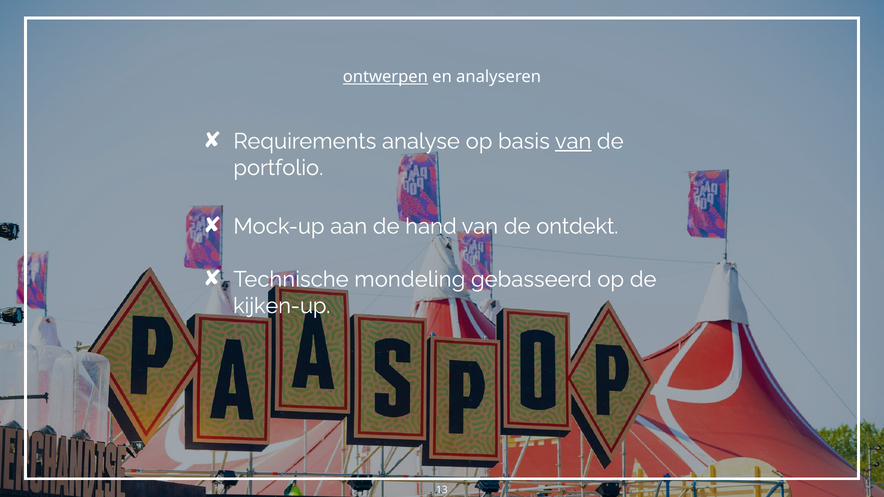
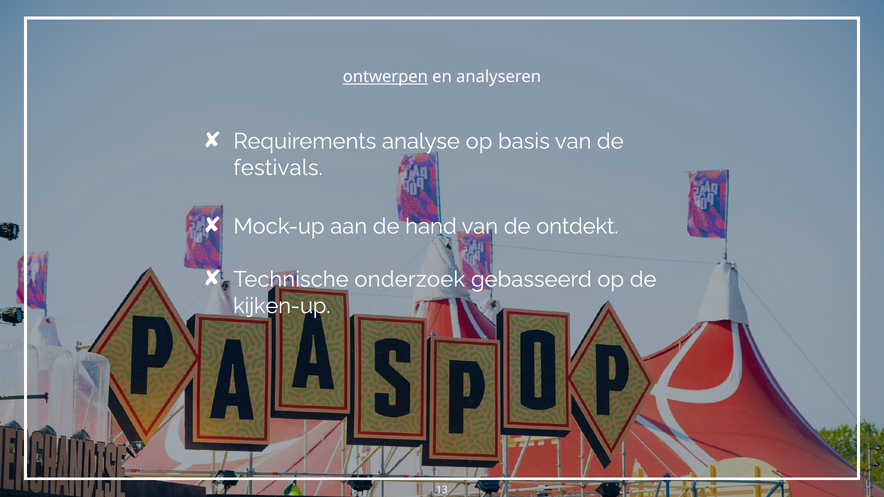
van at (573, 141) underline: present -> none
portfolio: portfolio -> festivals
mondeling: mondeling -> onderzoek
